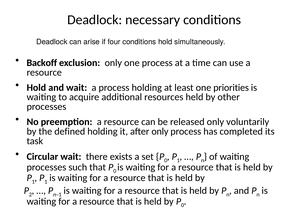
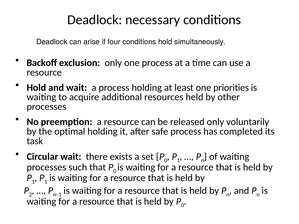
defined: defined -> optimal
after only: only -> safe
